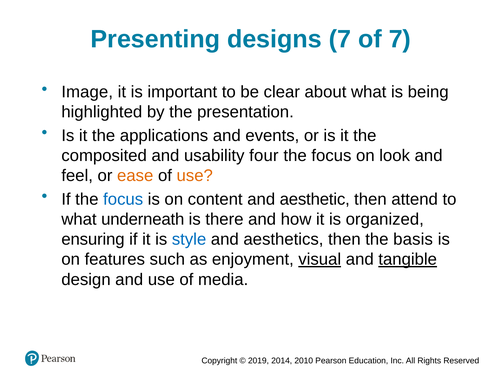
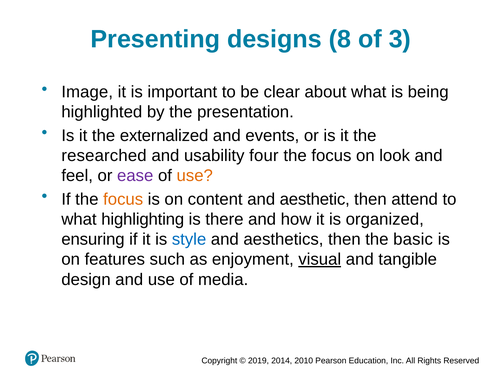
designs 7: 7 -> 8
of 7: 7 -> 3
applications: applications -> externalized
composited: composited -> researched
ease colour: orange -> purple
focus at (123, 199) colour: blue -> orange
underneath: underneath -> highlighting
basis: basis -> basic
tangible underline: present -> none
